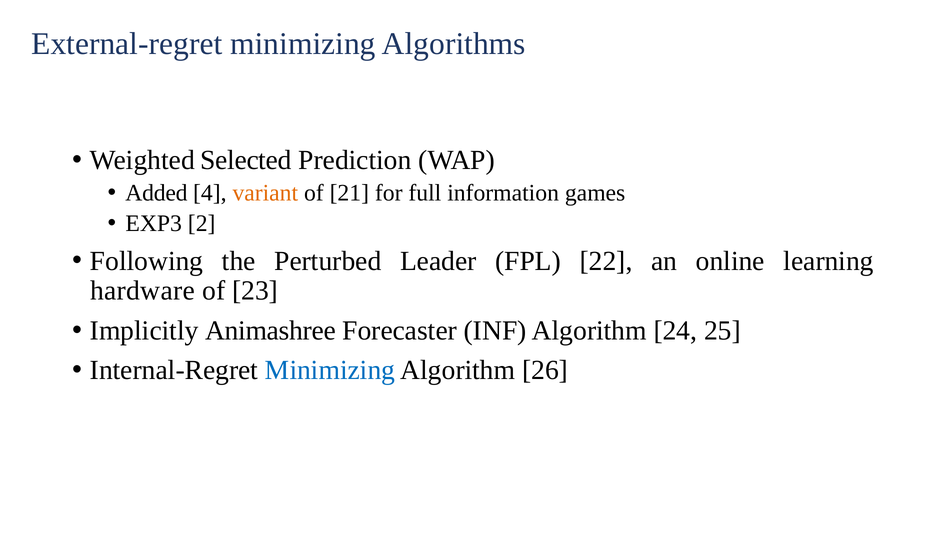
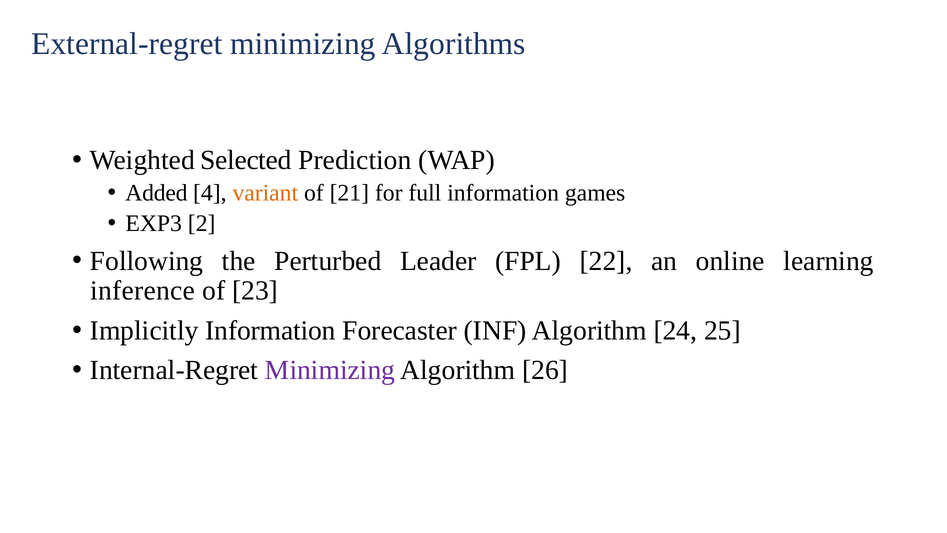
hardware: hardware -> inference
Implicitly Animashree: Animashree -> Information
Minimizing at (330, 370) colour: blue -> purple
